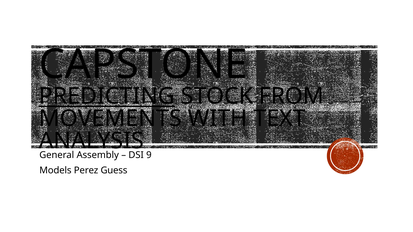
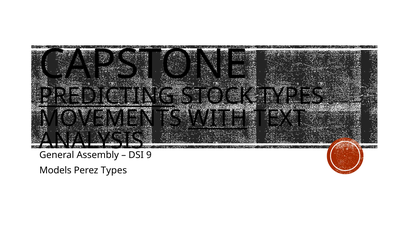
STOCK FROM: FROM -> TYPES
WITH underline: none -> present
Perez Guess: Guess -> Types
